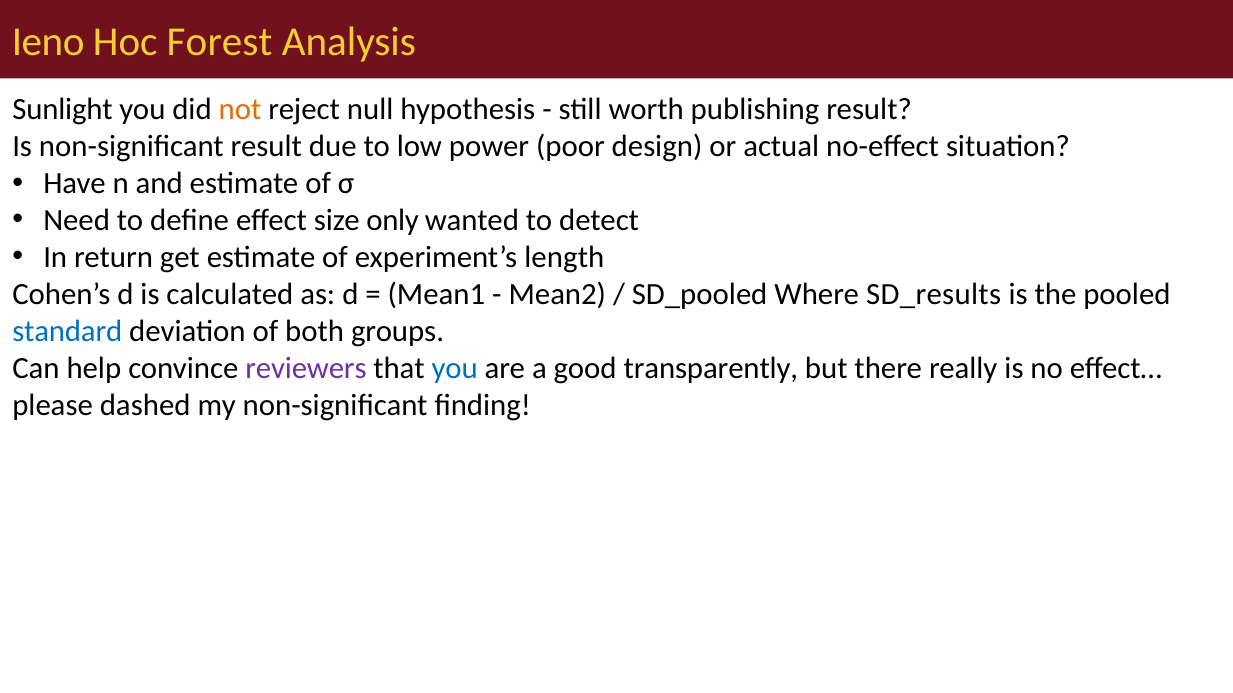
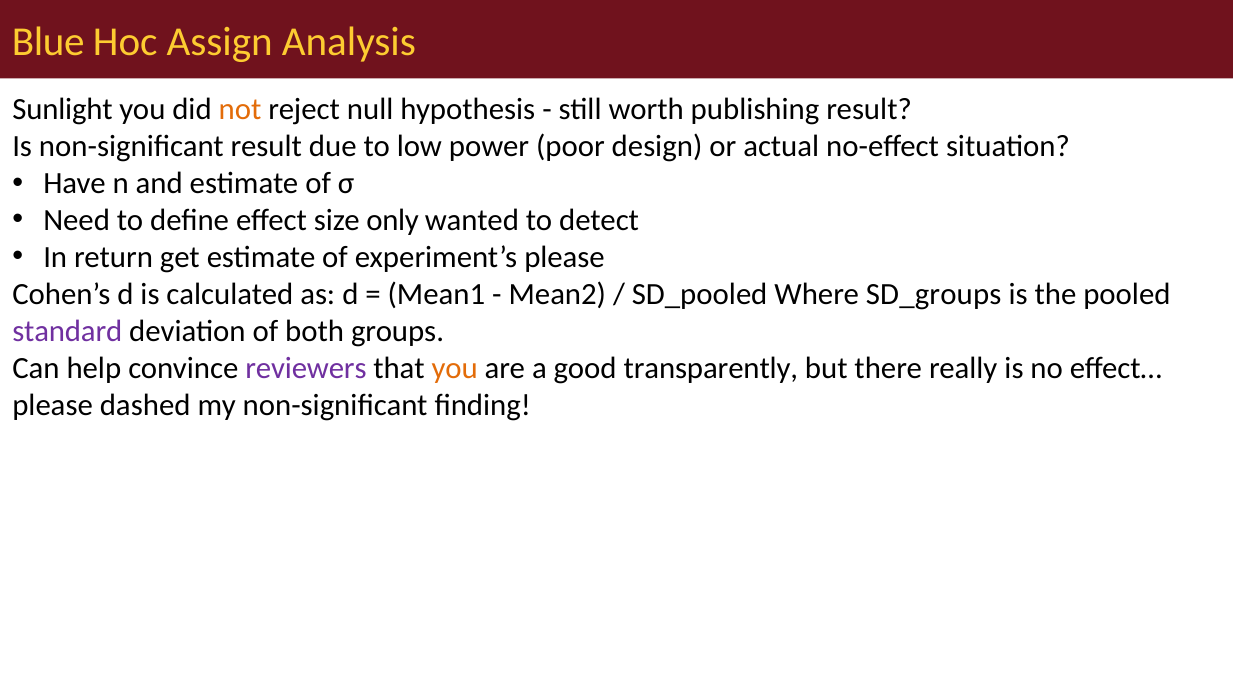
Ieno: Ieno -> Blue
Forest: Forest -> Assign
experiment’s length: length -> please
SD_results: SD_results -> SD_groups
standard colour: blue -> purple
you at (455, 369) colour: blue -> orange
